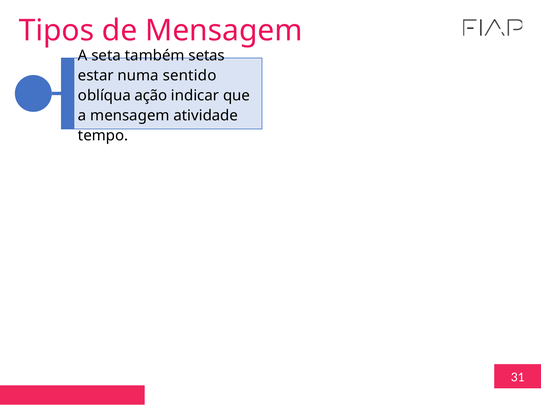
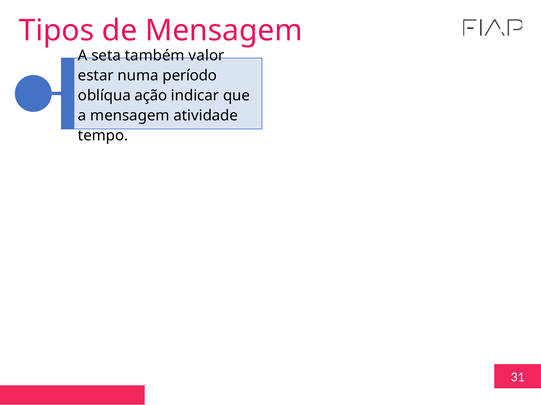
setas: setas -> valor
sentido: sentido -> período
